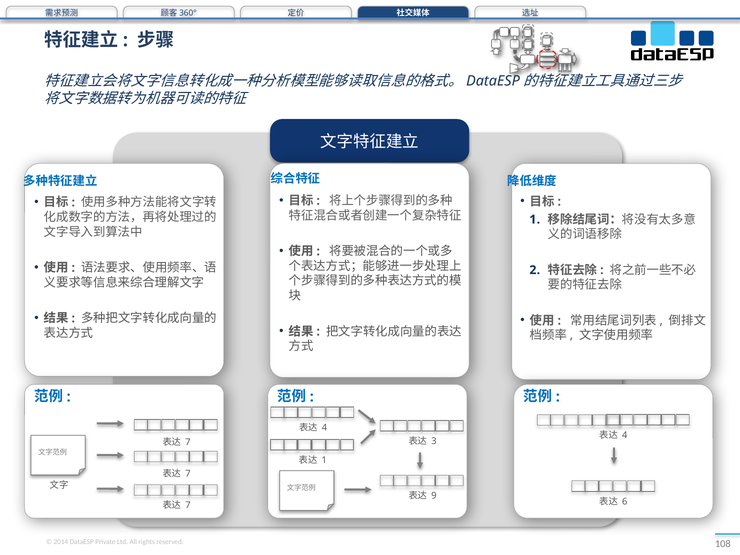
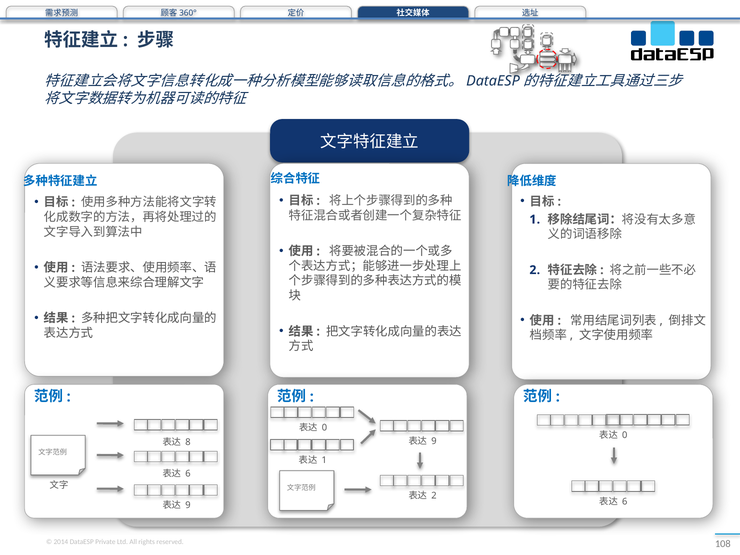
4 at (324, 428): 4 -> 0
4 at (625, 435): 4 -> 0
3 at (434, 441): 3 -> 9
7 at (188, 442): 7 -> 8
7 at (188, 474): 7 -> 6
9 at (434, 496): 9 -> 2
7 at (188, 505): 7 -> 9
